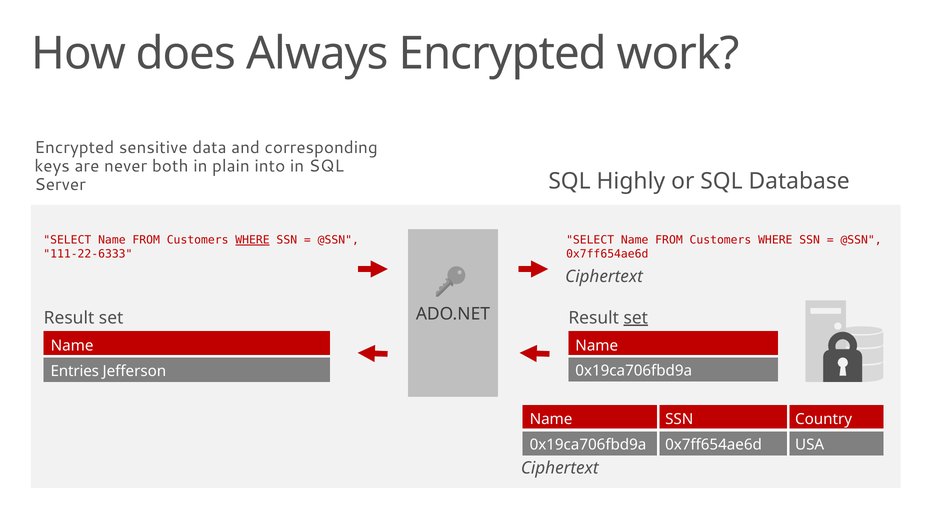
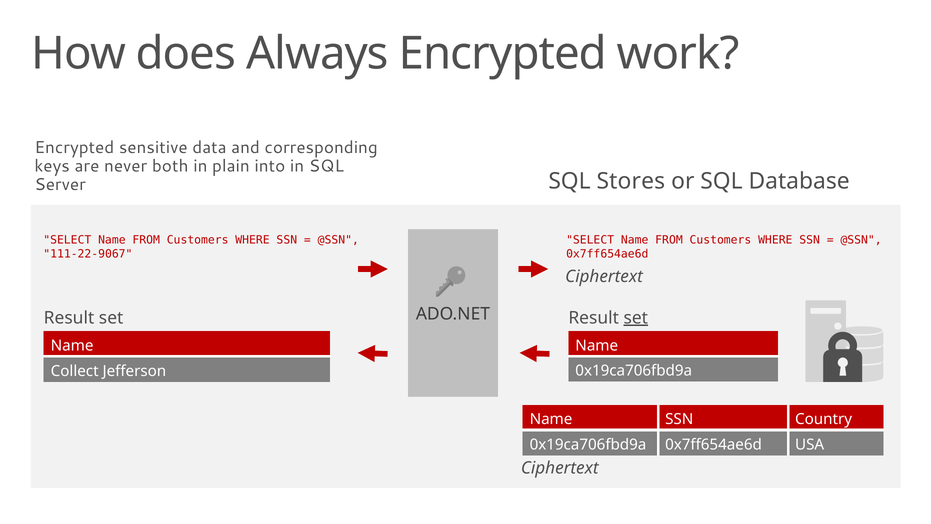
Highly: Highly -> Stores
WHERE at (253, 240) underline: present -> none
111-22-6333: 111-22-6333 -> 111-22-9067
Entries: Entries -> Collect
